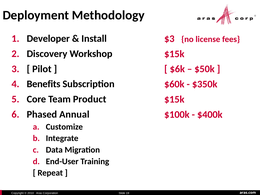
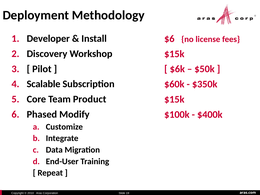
$3: $3 -> $6
Benefits: Benefits -> Scalable
Annual: Annual -> Modify
